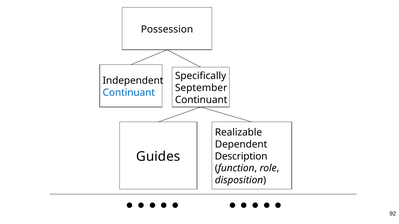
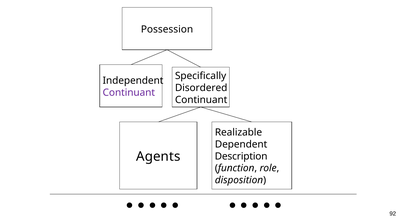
September: September -> Disordered
Continuant at (129, 93) colour: blue -> purple
Guides: Guides -> Agents
